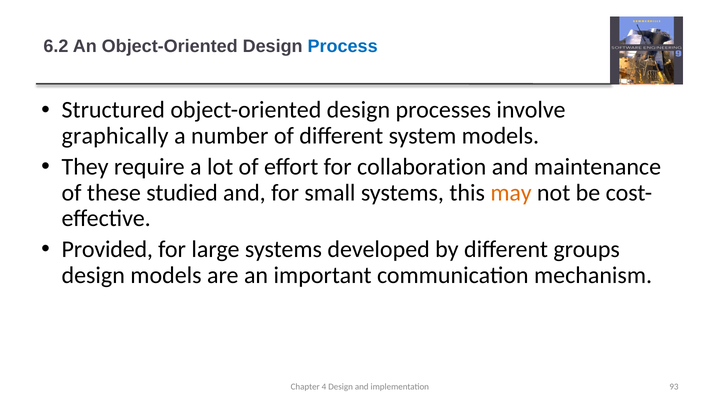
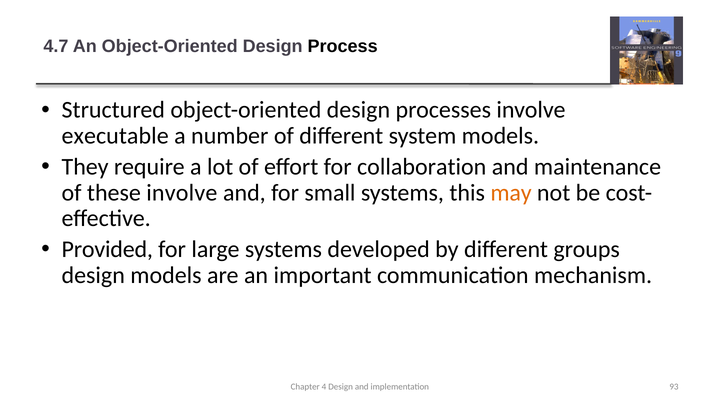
6.2: 6.2 -> 4.7
Process colour: blue -> black
graphically: graphically -> executable
these studied: studied -> involve
